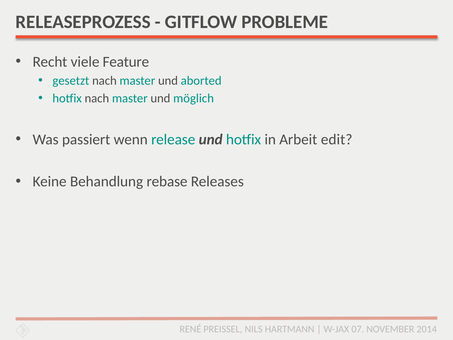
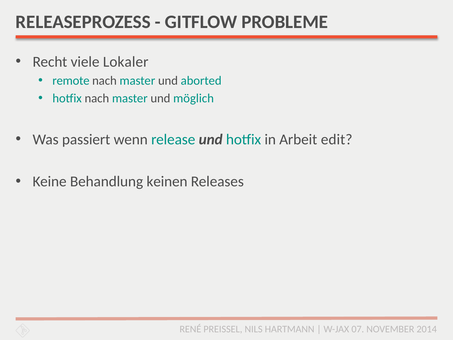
Feature: Feature -> Lokaler
gesetzt: gesetzt -> remote
rebase: rebase -> keinen
